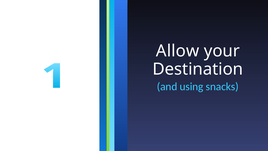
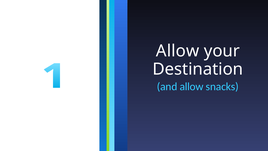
and using: using -> allow
